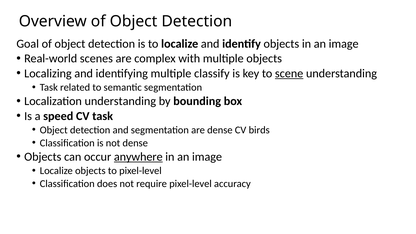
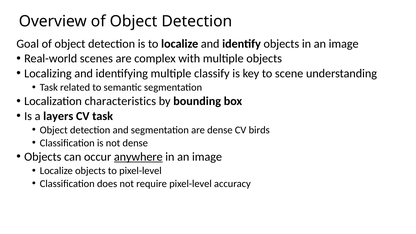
scene underline: present -> none
Localization understanding: understanding -> characteristics
speed: speed -> layers
